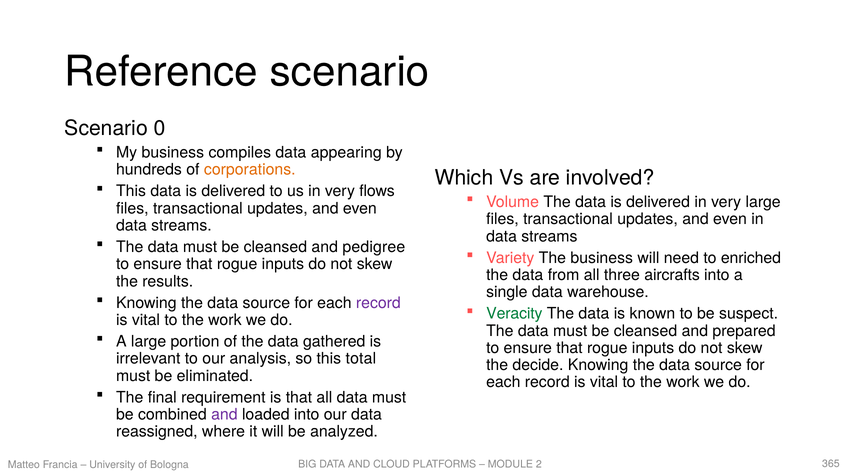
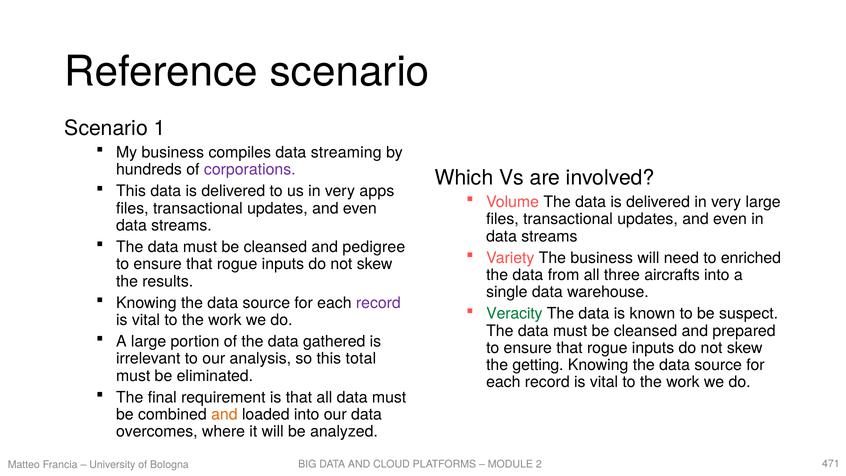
0: 0 -> 1
appearing: appearing -> streaming
corporations colour: orange -> purple
flows: flows -> apps
decide: decide -> getting
and at (224, 414) colour: purple -> orange
reassigned: reassigned -> overcomes
365: 365 -> 471
